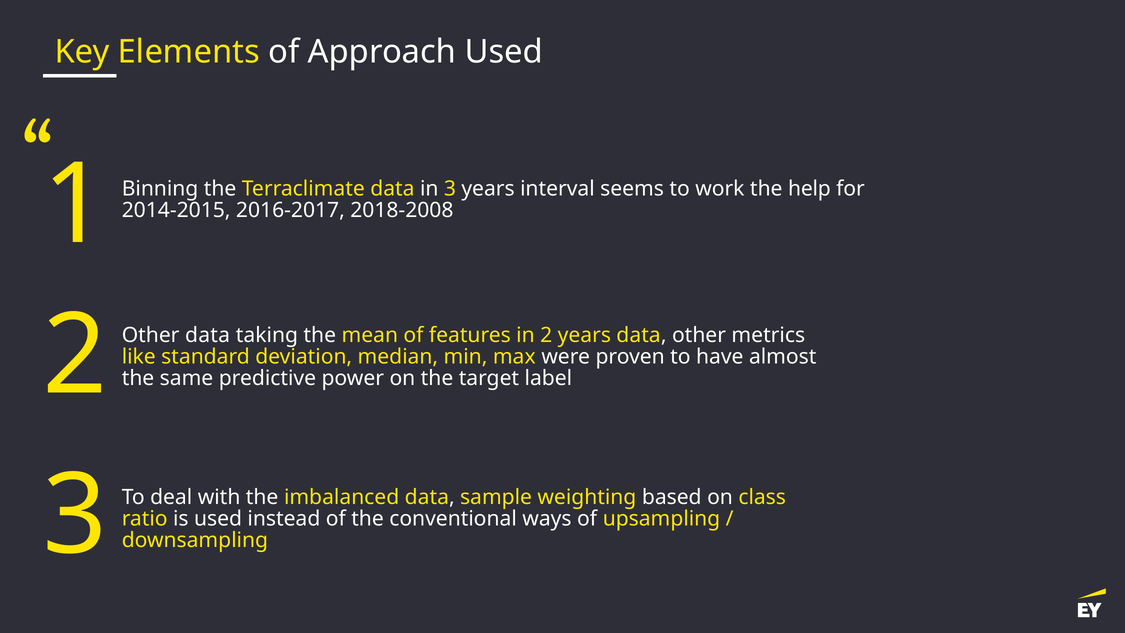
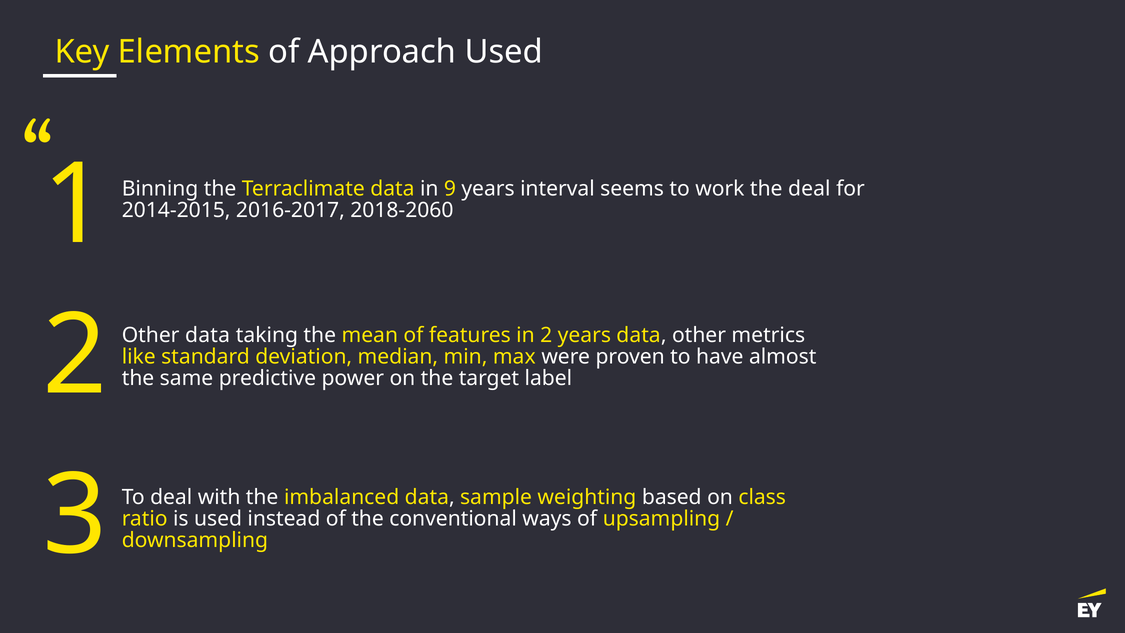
in 3: 3 -> 9
the help: help -> deal
2018-2008: 2018-2008 -> 2018-2060
